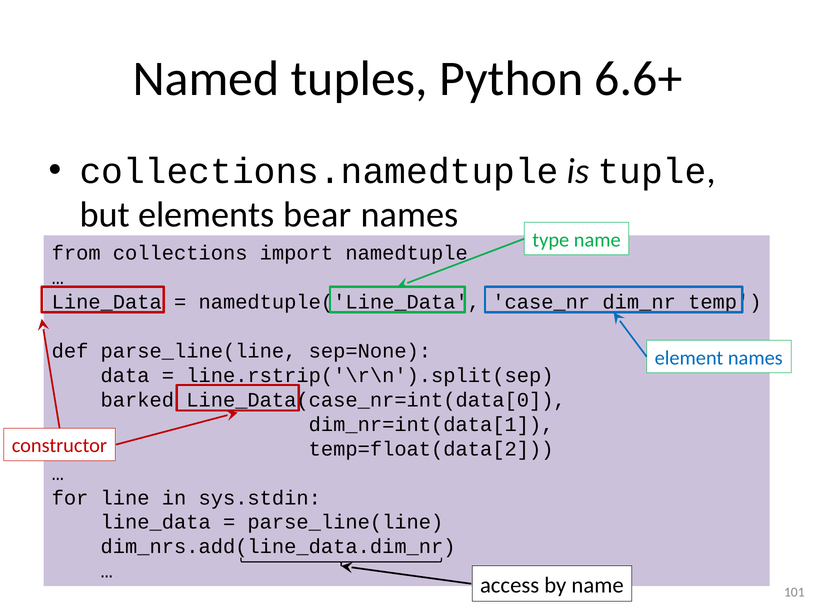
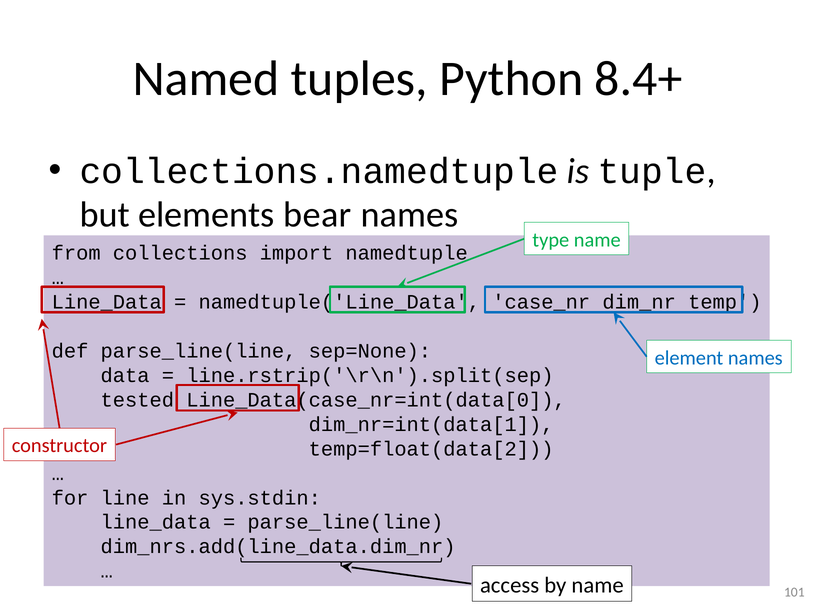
6.6+: 6.6+ -> 8.4+
barked: barked -> tested
